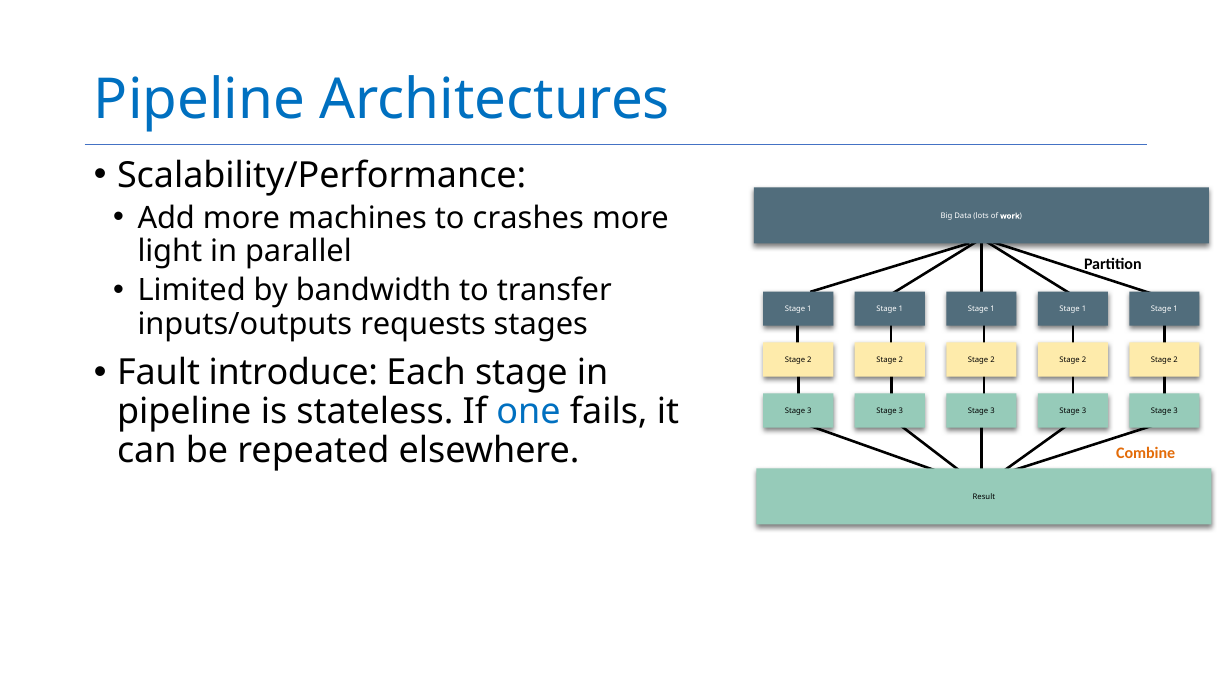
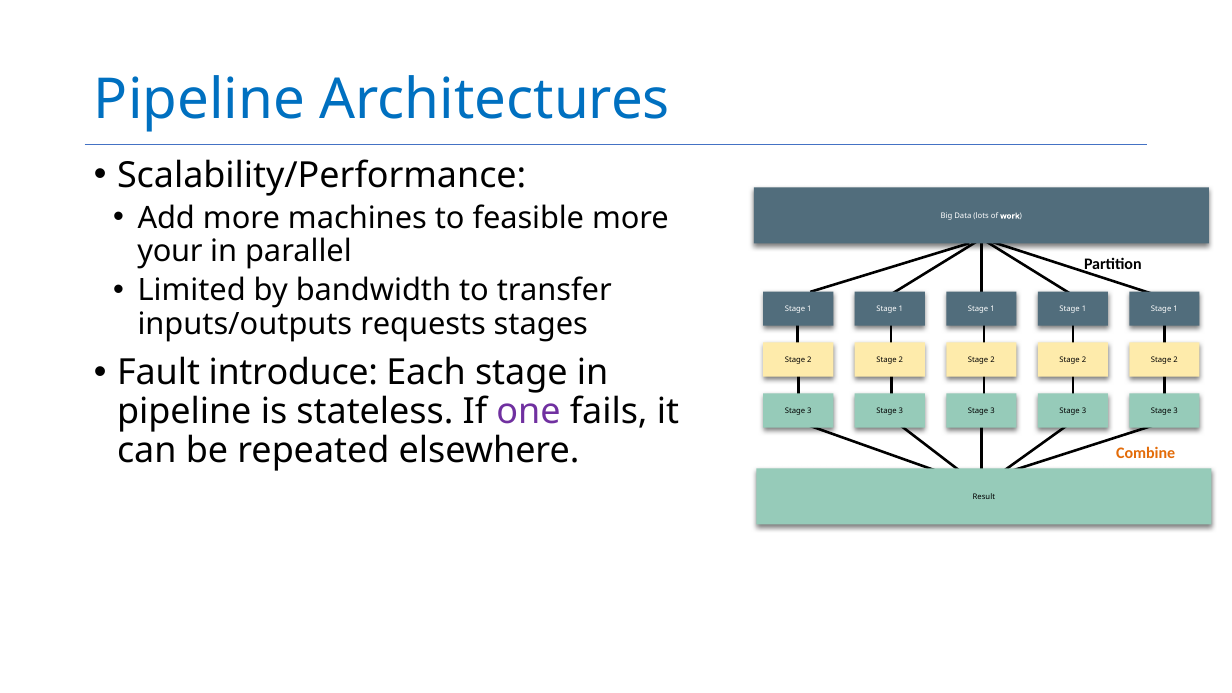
crashes: crashes -> feasible
light: light -> your
one colour: blue -> purple
